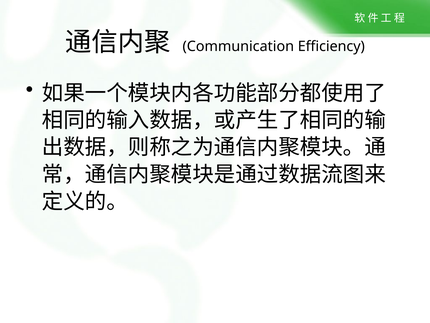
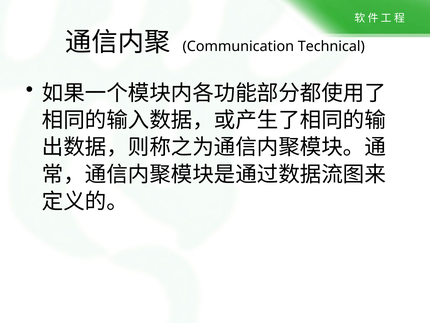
Efficiency: Efficiency -> Technical
